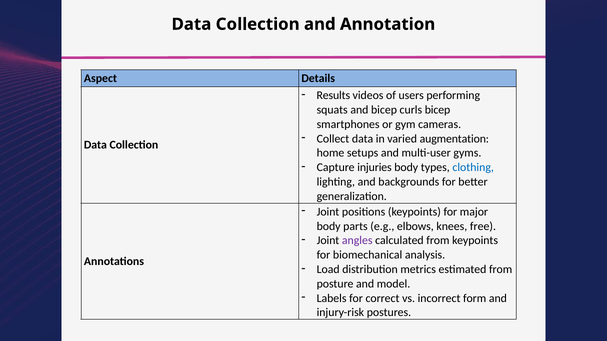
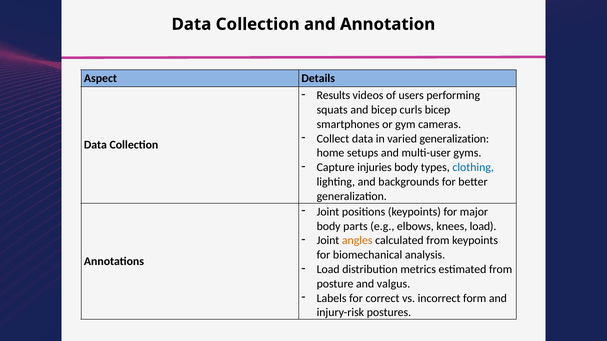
varied augmentation: augmentation -> generalization
knees free: free -> load
angles colour: purple -> orange
model: model -> valgus
